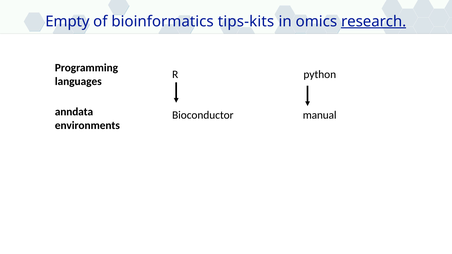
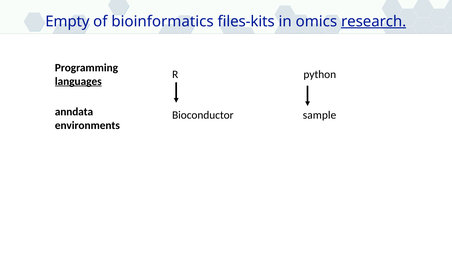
tips-kits: tips-kits -> files-kits
languages underline: none -> present
manual: manual -> sample
